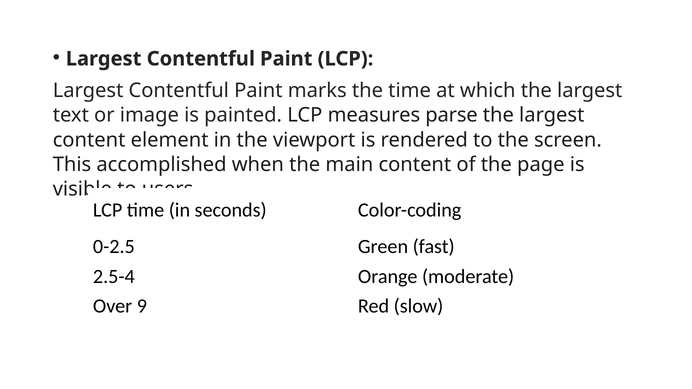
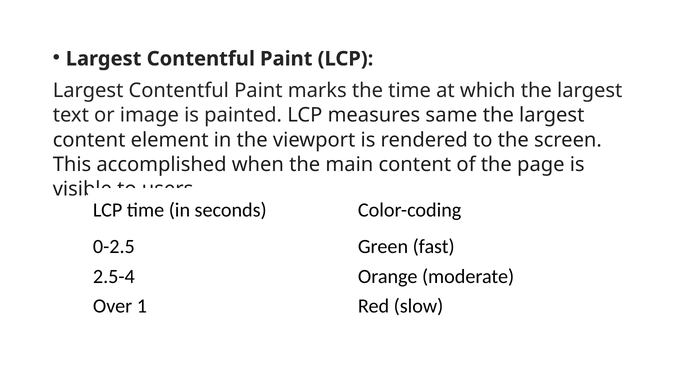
parse: parse -> same
9: 9 -> 1
